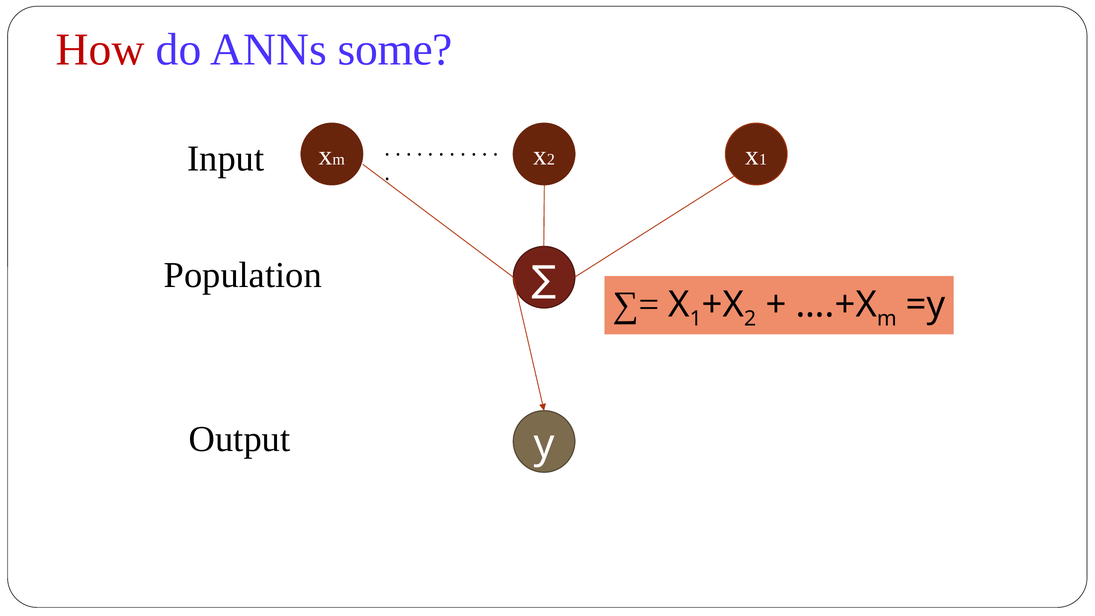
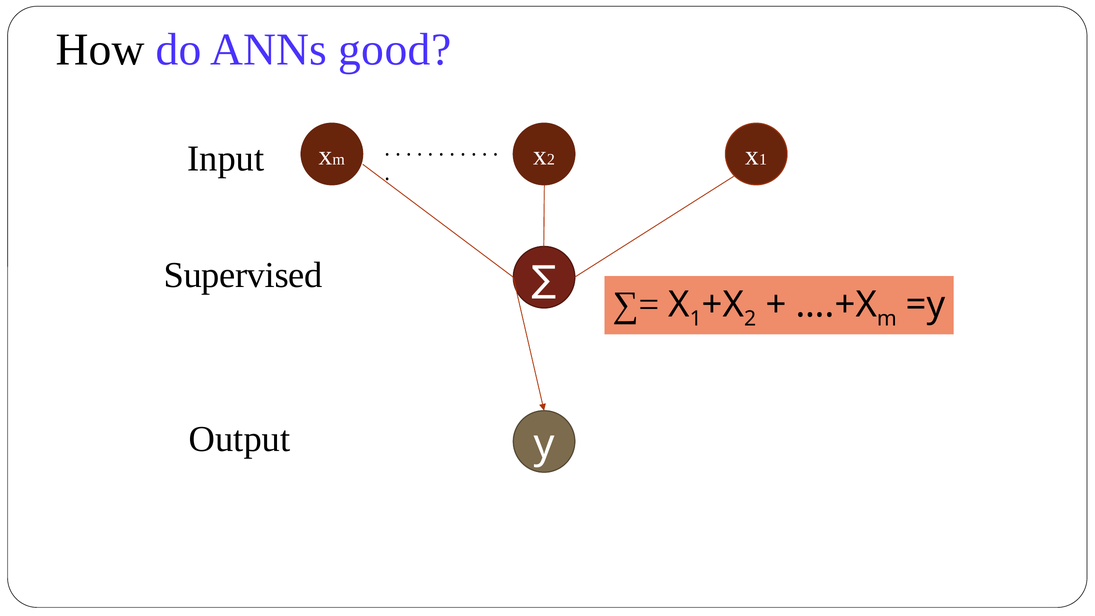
How colour: red -> black
some: some -> good
Population: Population -> Supervised
